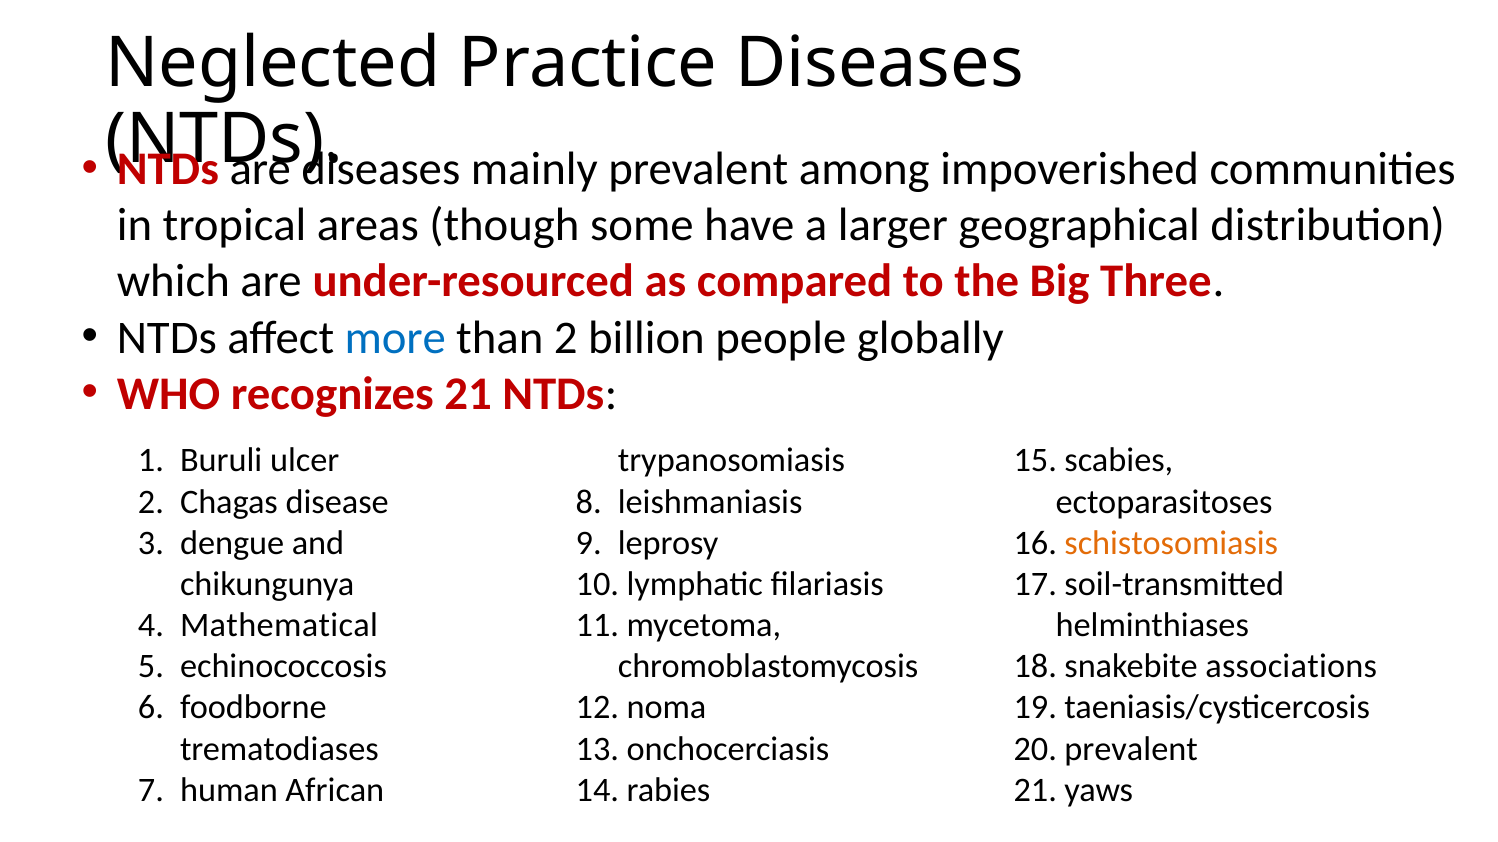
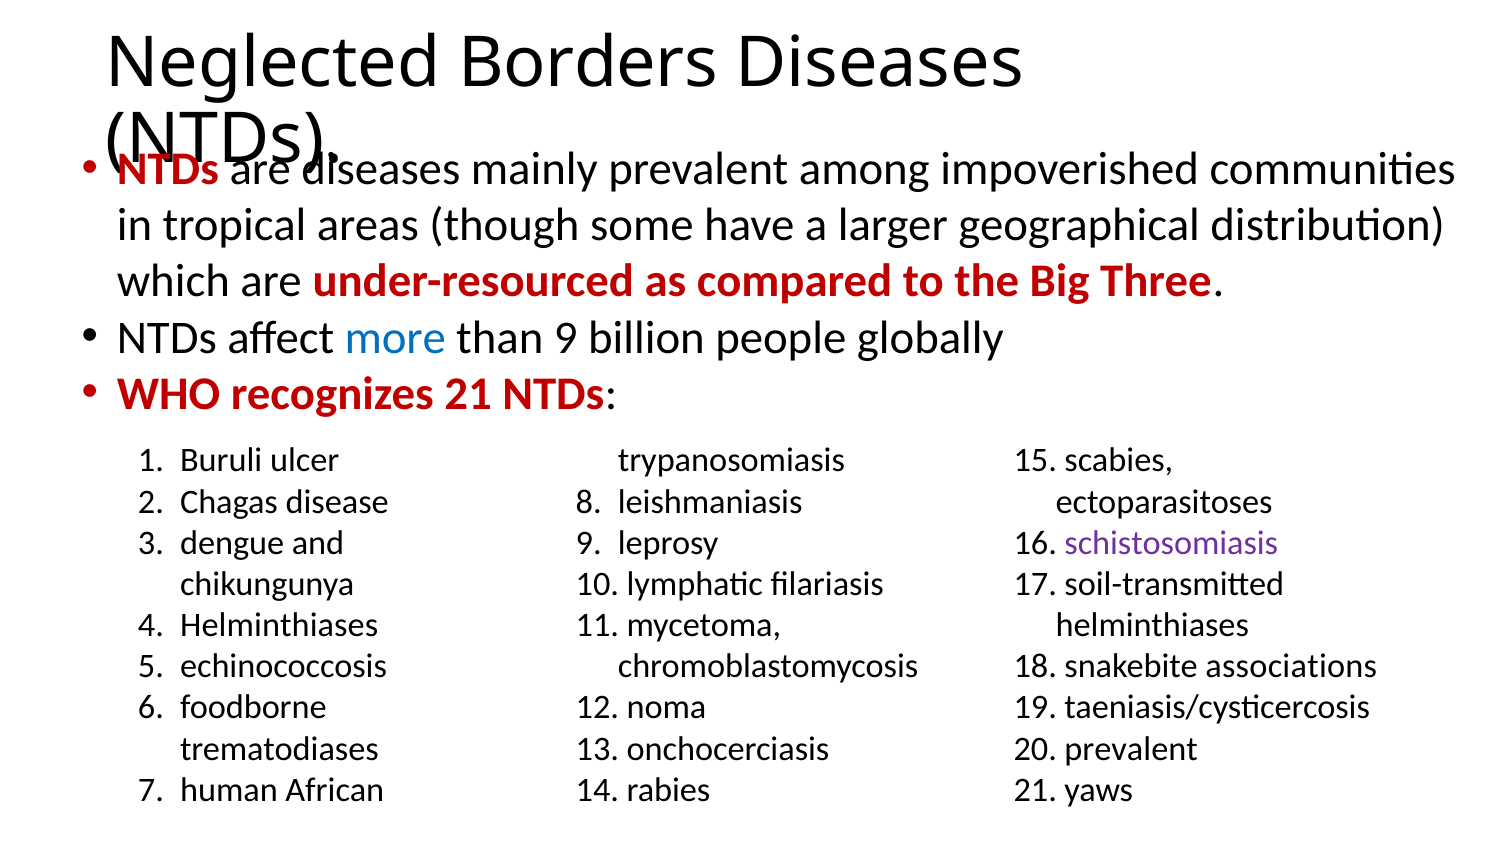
Practice: Practice -> Borders
than 2: 2 -> 9
schistosomiasis colour: orange -> purple
Mathematical at (279, 626): Mathematical -> Helminthiases
